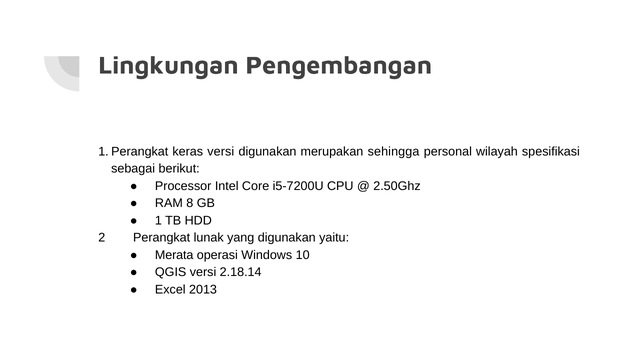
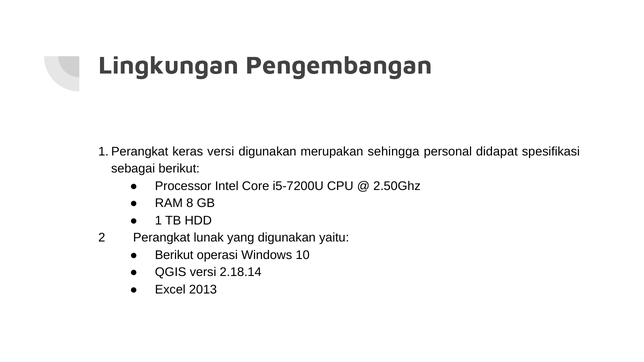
wilayah: wilayah -> didapat
Merata at (174, 255): Merata -> Berikut
